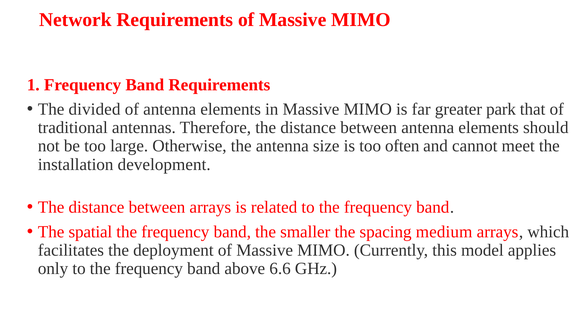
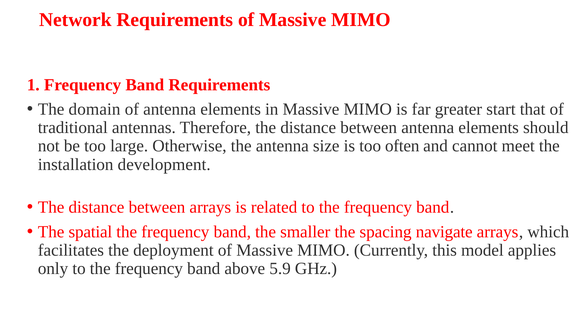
divided: divided -> domain
park: park -> start
medium: medium -> navigate
6.6: 6.6 -> 5.9
